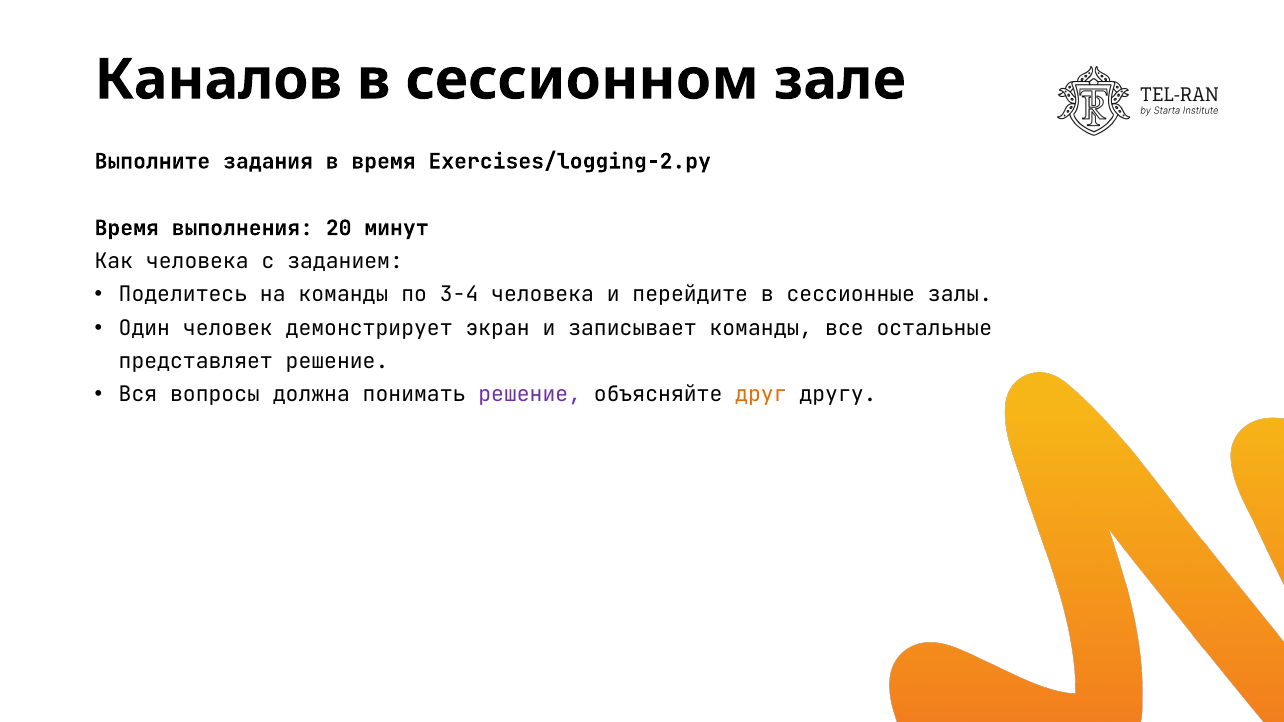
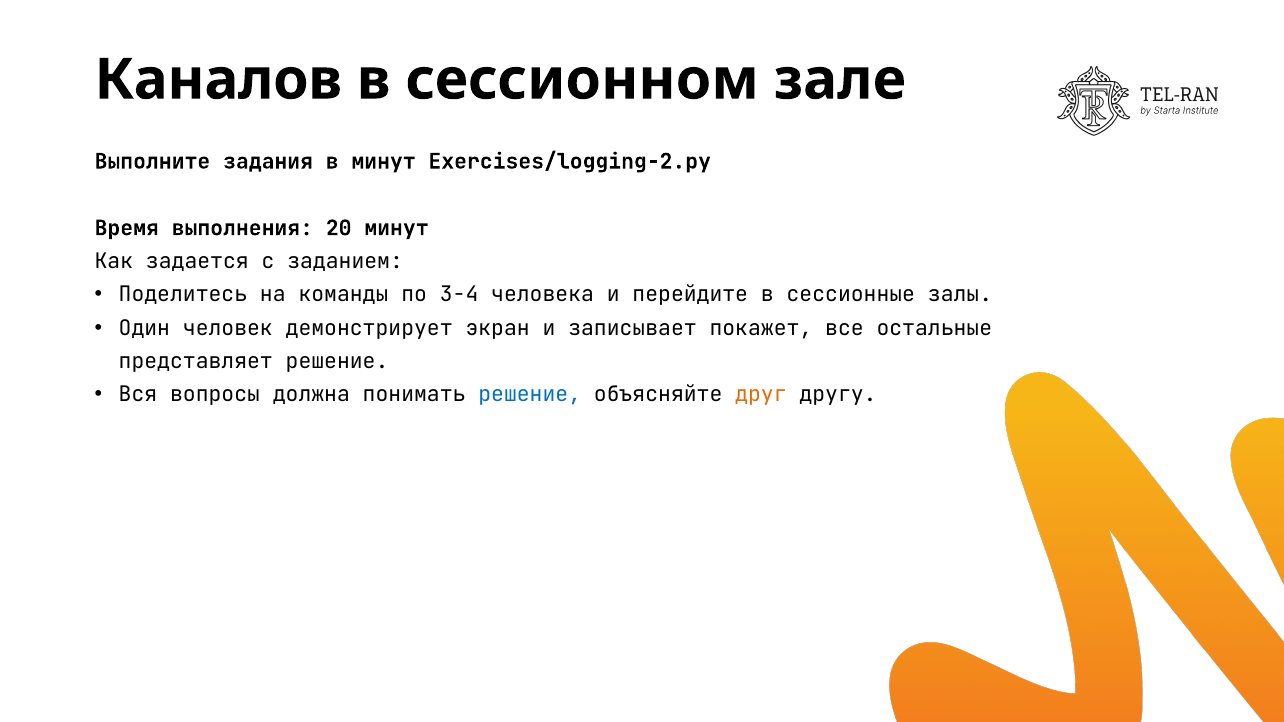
в время: время -> минут
Как человека: человека -> задается
записывает команды: команды -> покажет
решение at (530, 395) colour: purple -> blue
